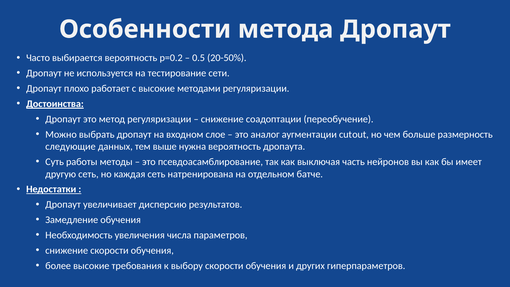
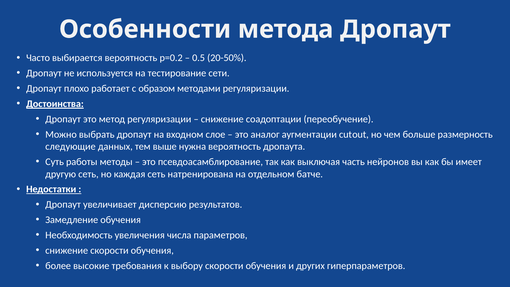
с высокие: высокие -> образом
